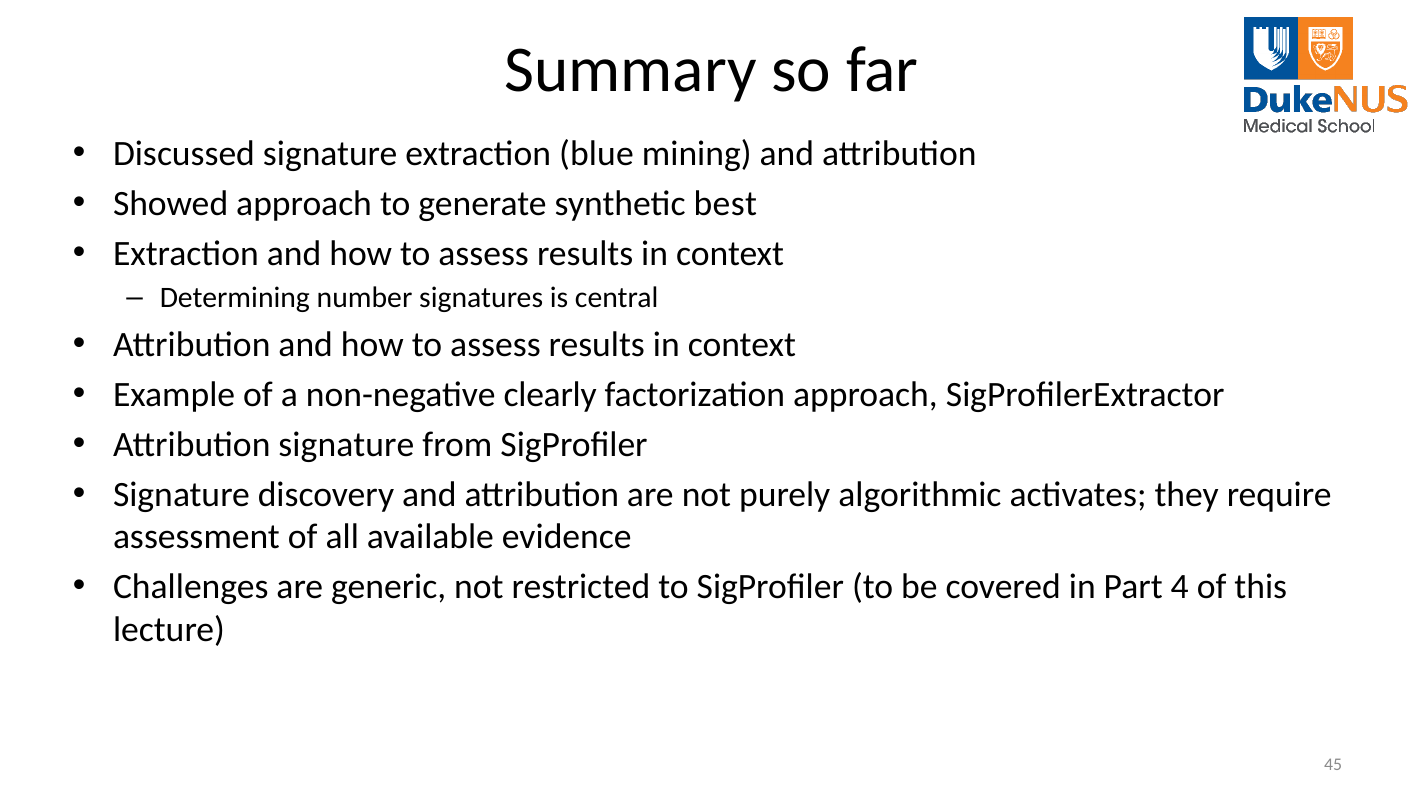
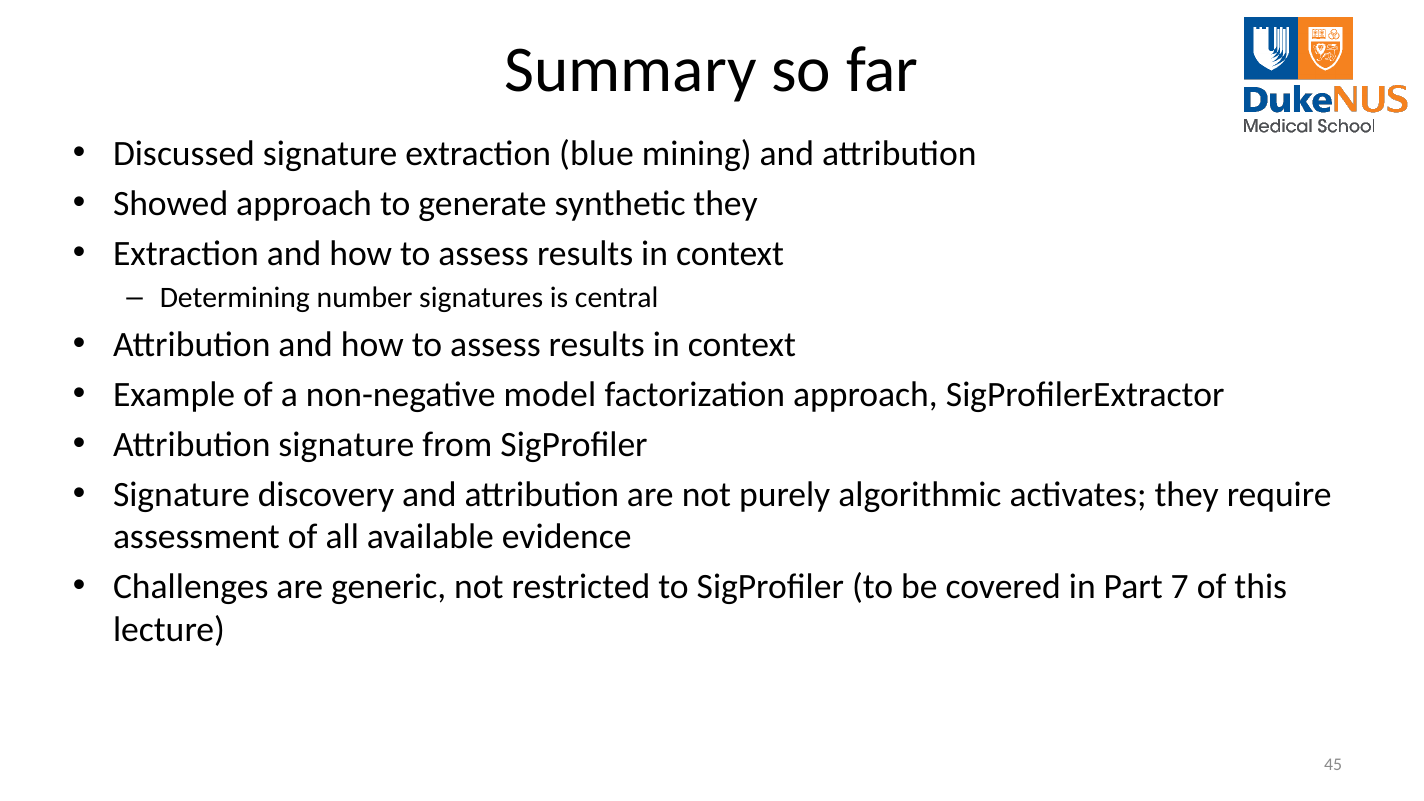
synthetic best: best -> they
clearly: clearly -> model
4: 4 -> 7
